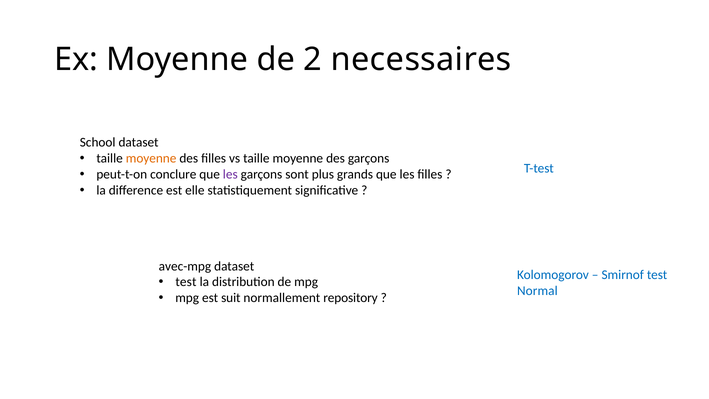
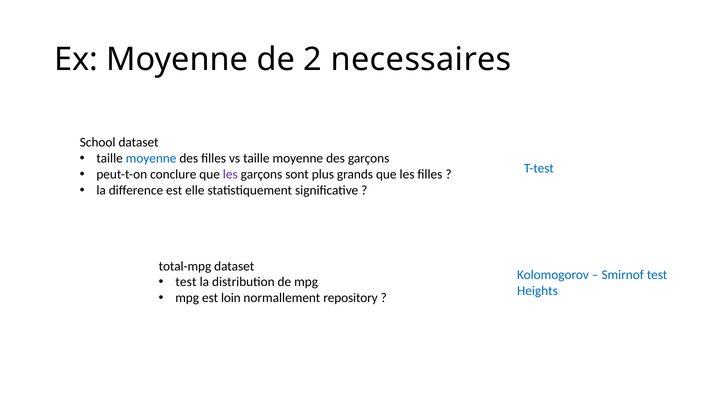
moyenne at (151, 158) colour: orange -> blue
avec-mpg: avec-mpg -> total-mpg
Normal: Normal -> Heights
suit: suit -> loin
